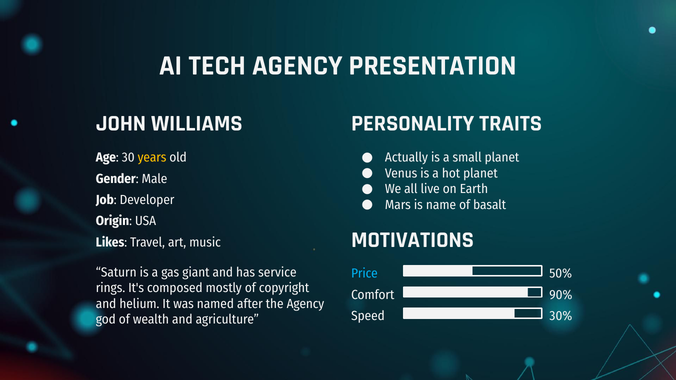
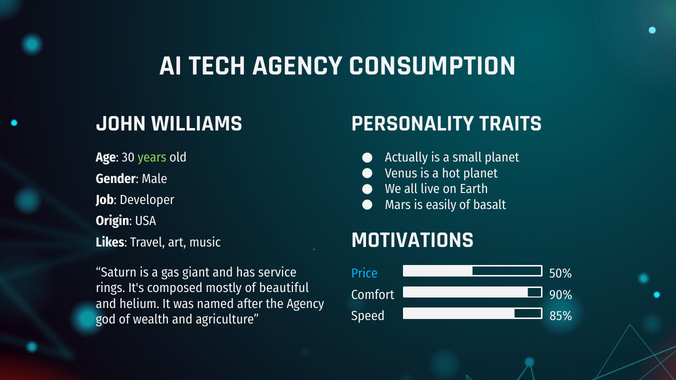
PRESENTATION: PRESENTATION -> CONSUMPTION
years colour: yellow -> light green
name: name -> easily
copyright: copyright -> beautiful
30%: 30% -> 85%
